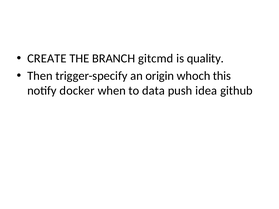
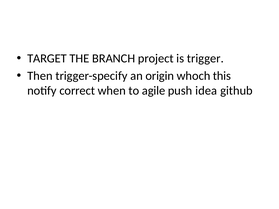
CREATE: CREATE -> TARGET
gitcmd: gitcmd -> project
quality: quality -> trigger
docker: docker -> correct
data: data -> agile
